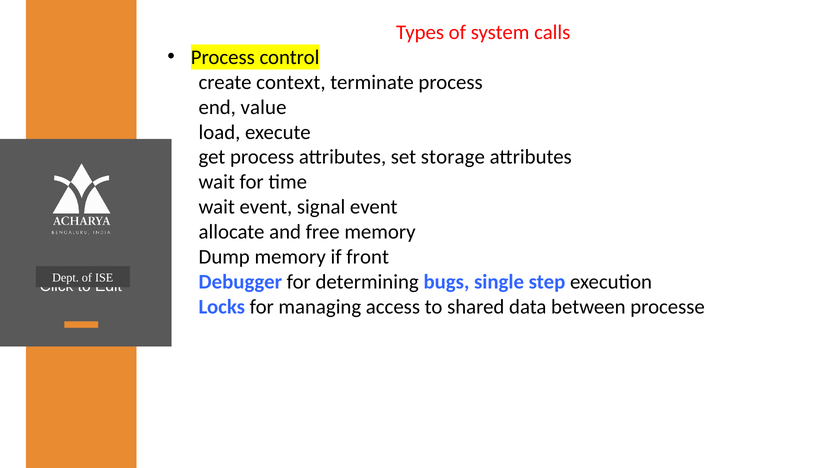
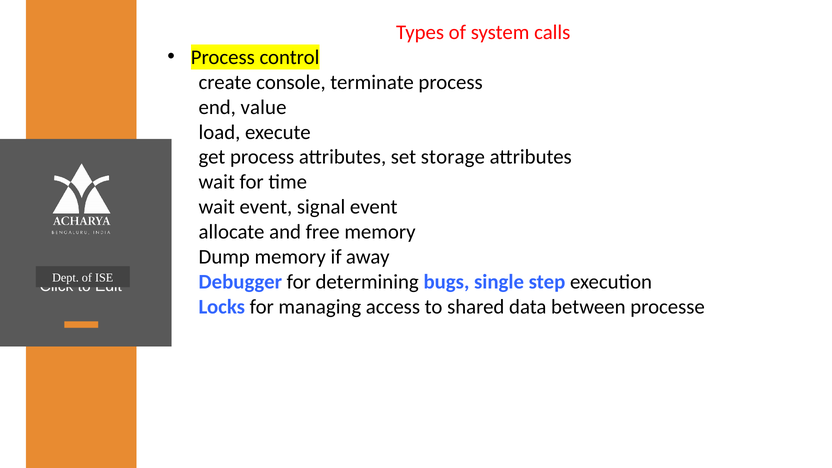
context: context -> console
front: front -> away
